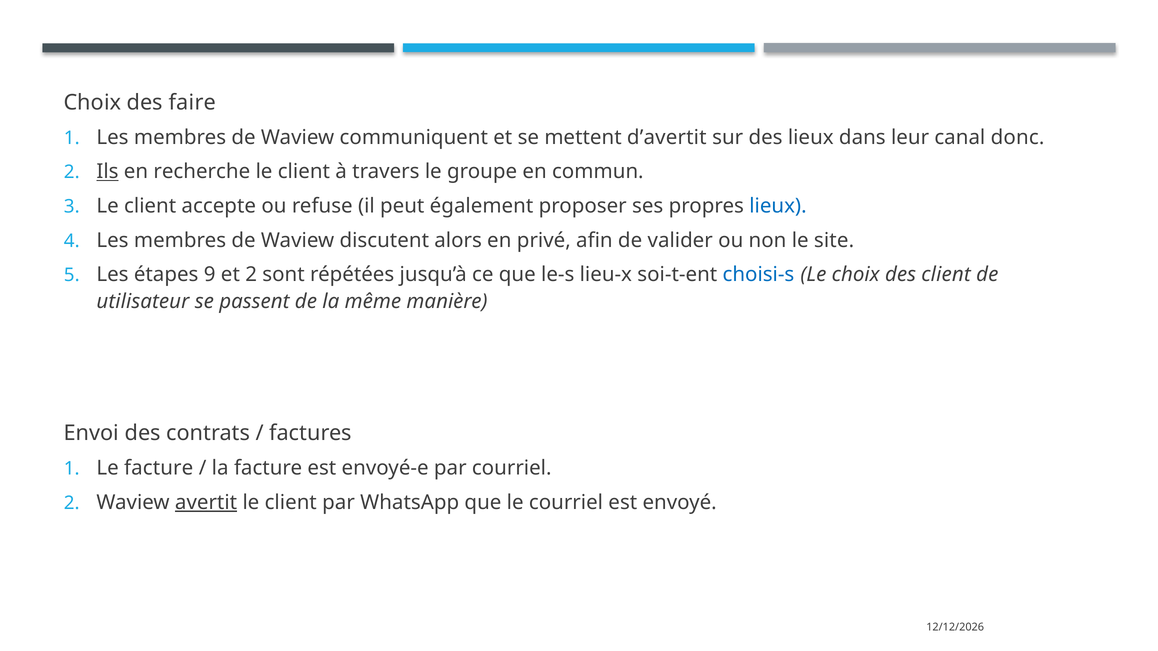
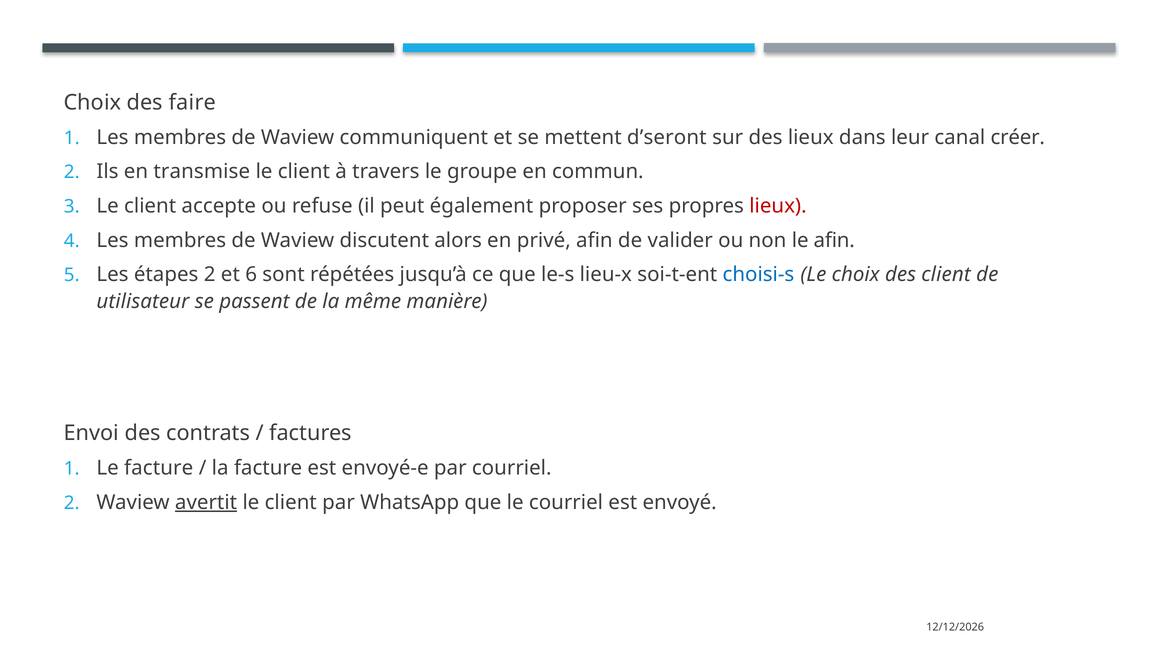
d’avertit: d’avertit -> d’seront
donc: donc -> créer
Ils underline: present -> none
recherche: recherche -> transmise
lieux at (778, 206) colour: blue -> red
le site: site -> afin
étapes 9: 9 -> 2
et 2: 2 -> 6
